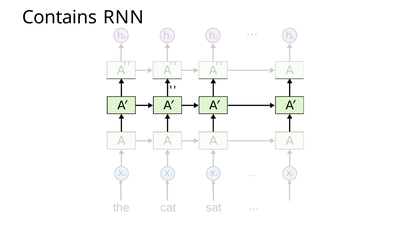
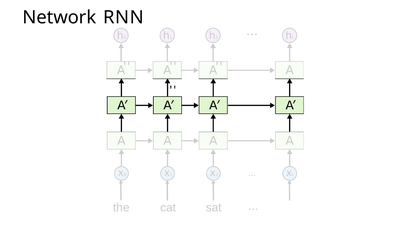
Contains: Contains -> Network
